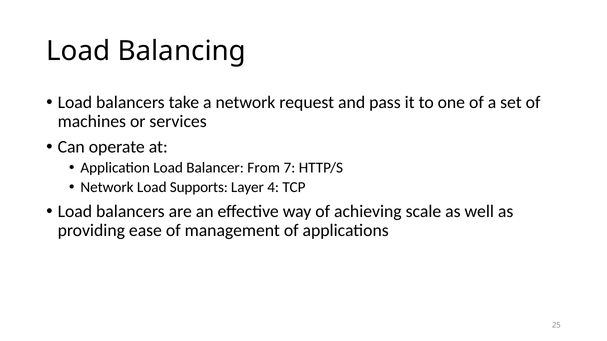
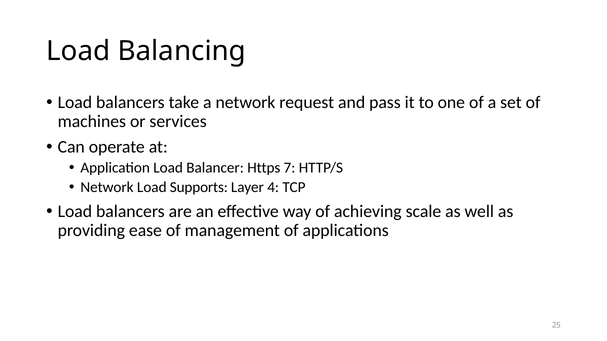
From: From -> Https
